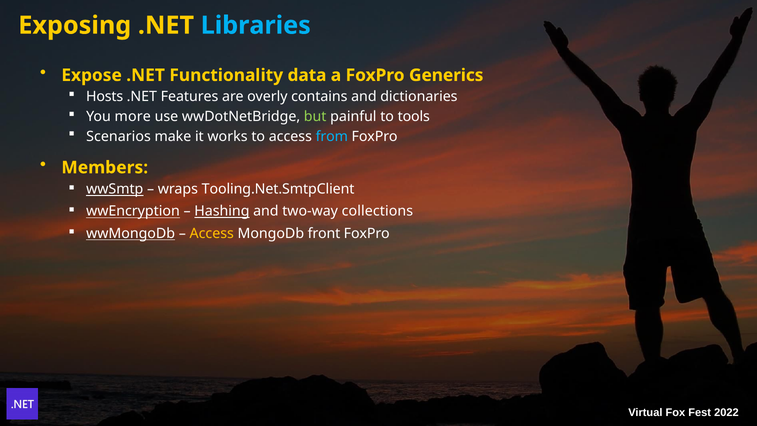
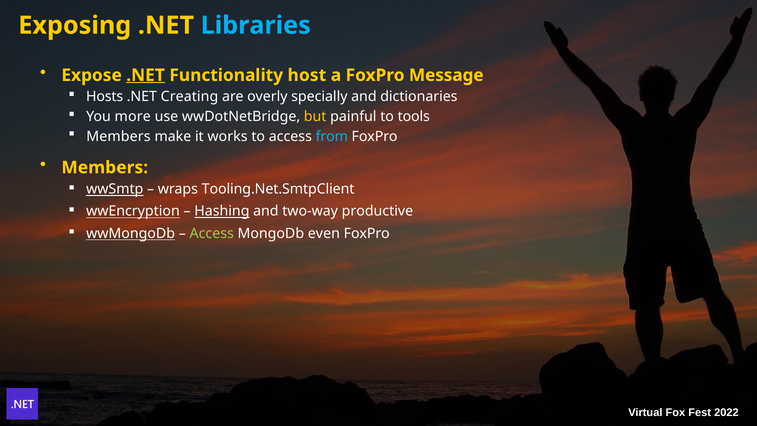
.NET at (146, 75) underline: none -> present
data: data -> host
Generics: Generics -> Message
Features: Features -> Creating
contains: contains -> specially
but colour: light green -> yellow
Scenarios at (119, 136): Scenarios -> Members
collections: collections -> productive
Access at (212, 233) colour: yellow -> light green
front: front -> even
